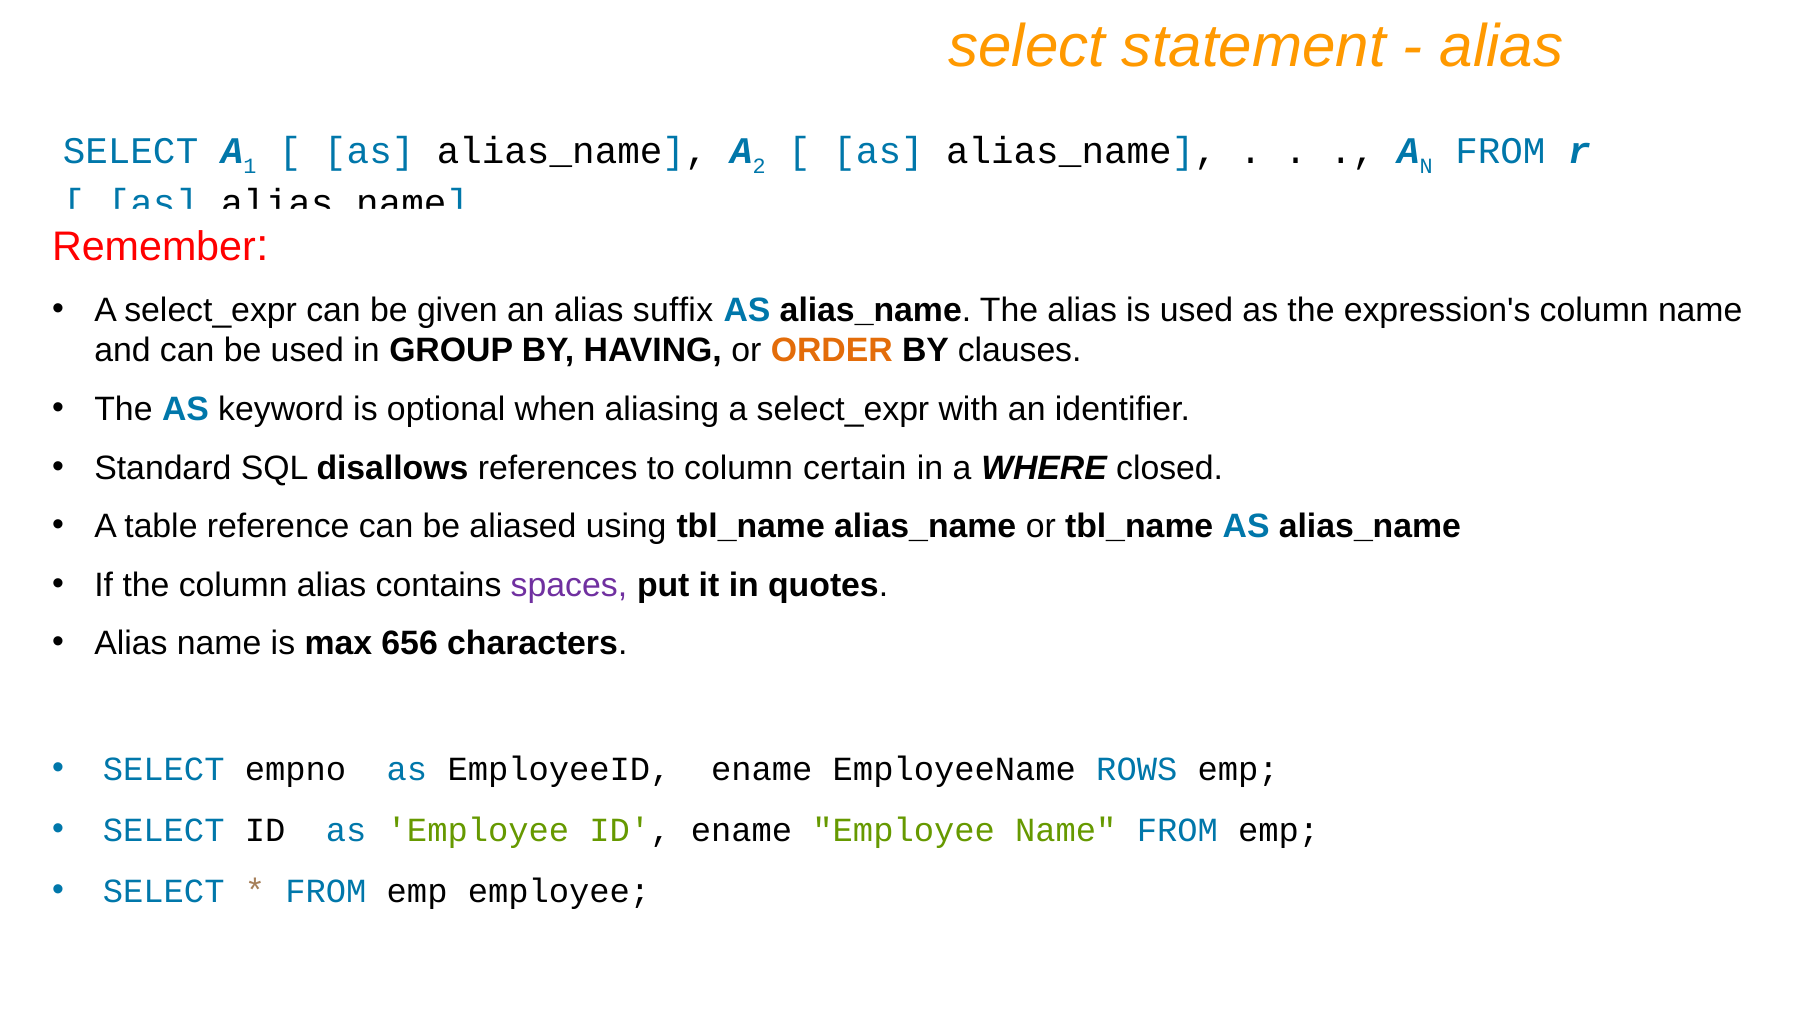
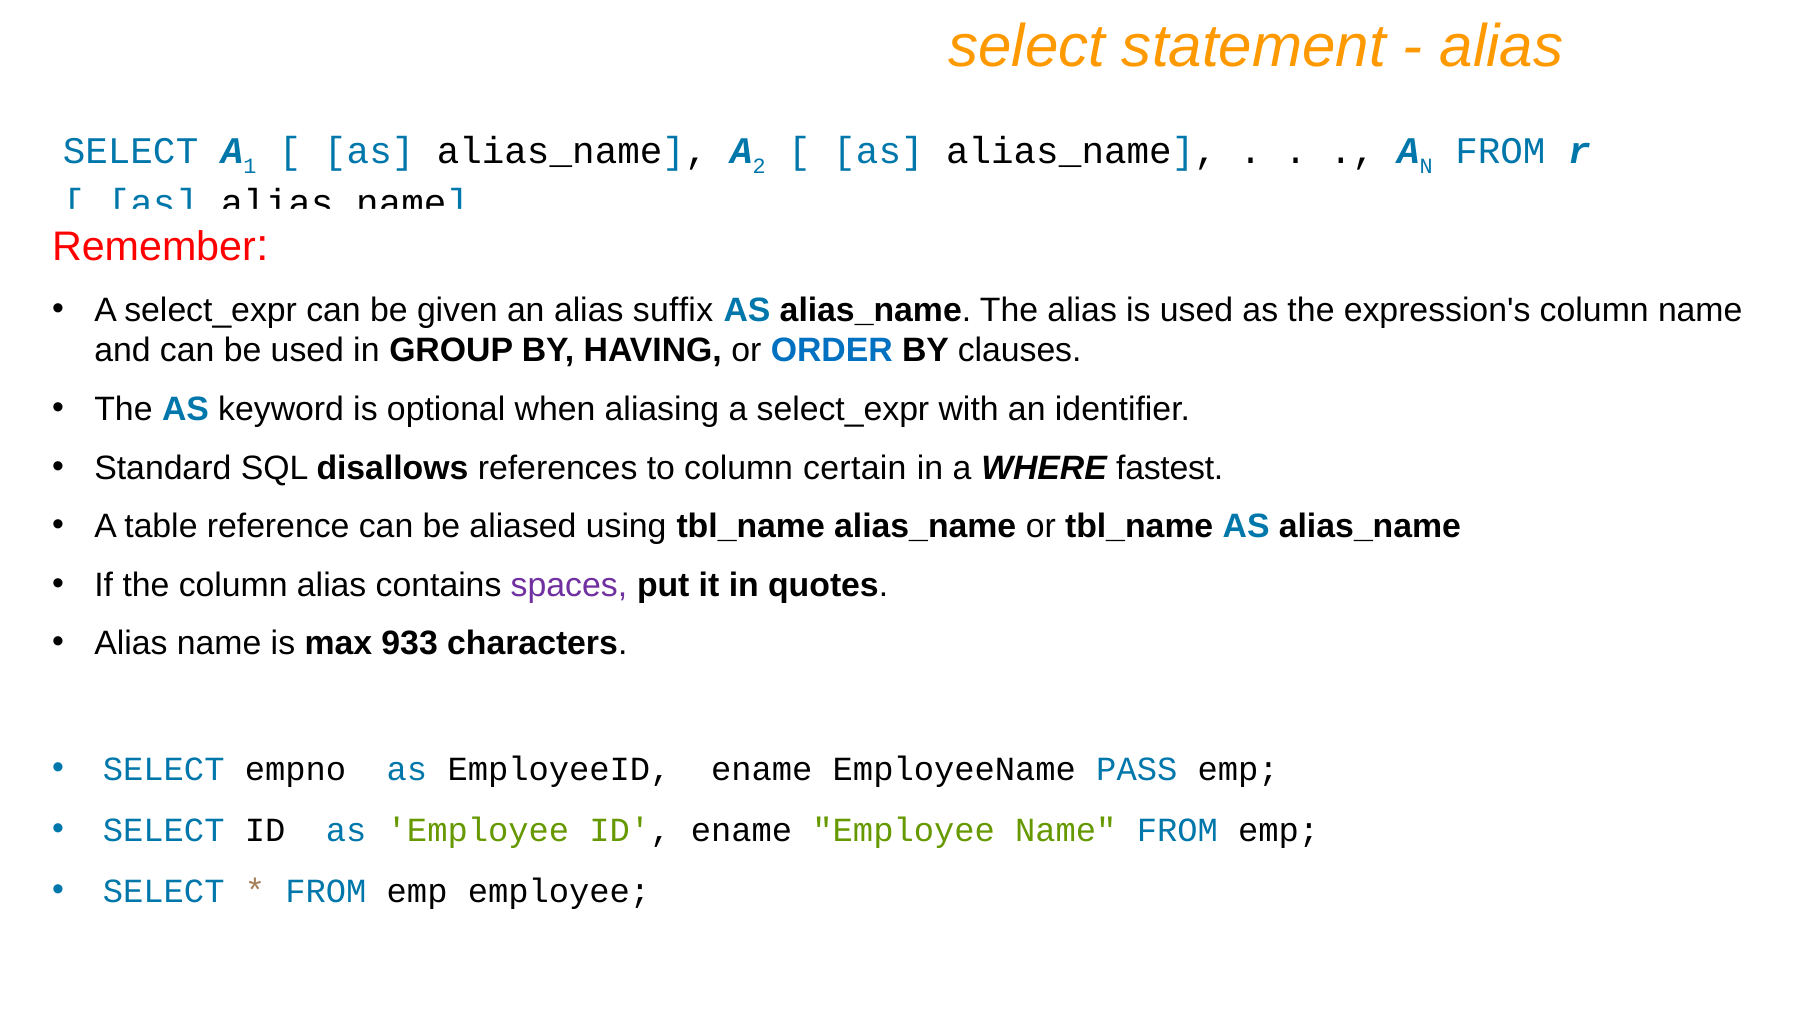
ORDER colour: orange -> blue
closed: closed -> fastest
656: 656 -> 933
ROWS: ROWS -> PASS
